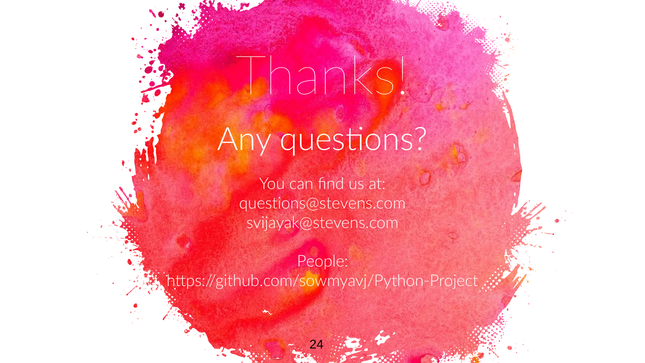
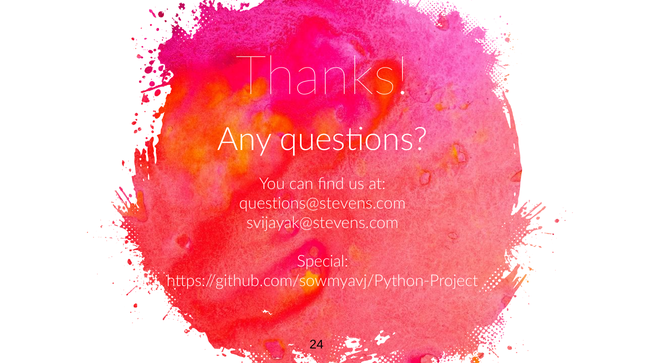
People: People -> Special
